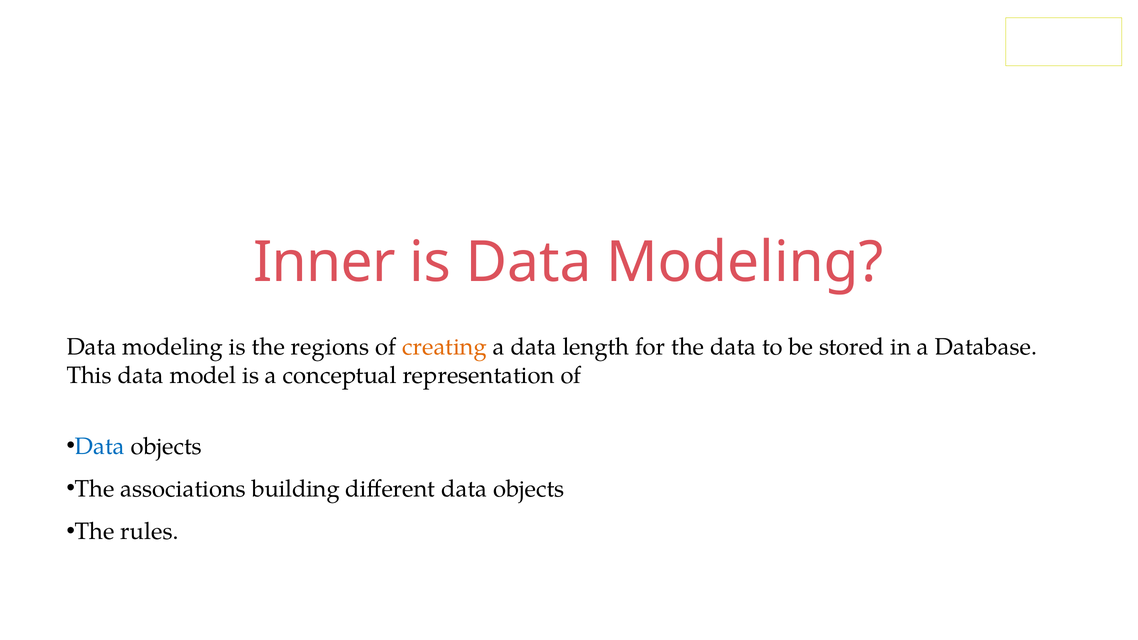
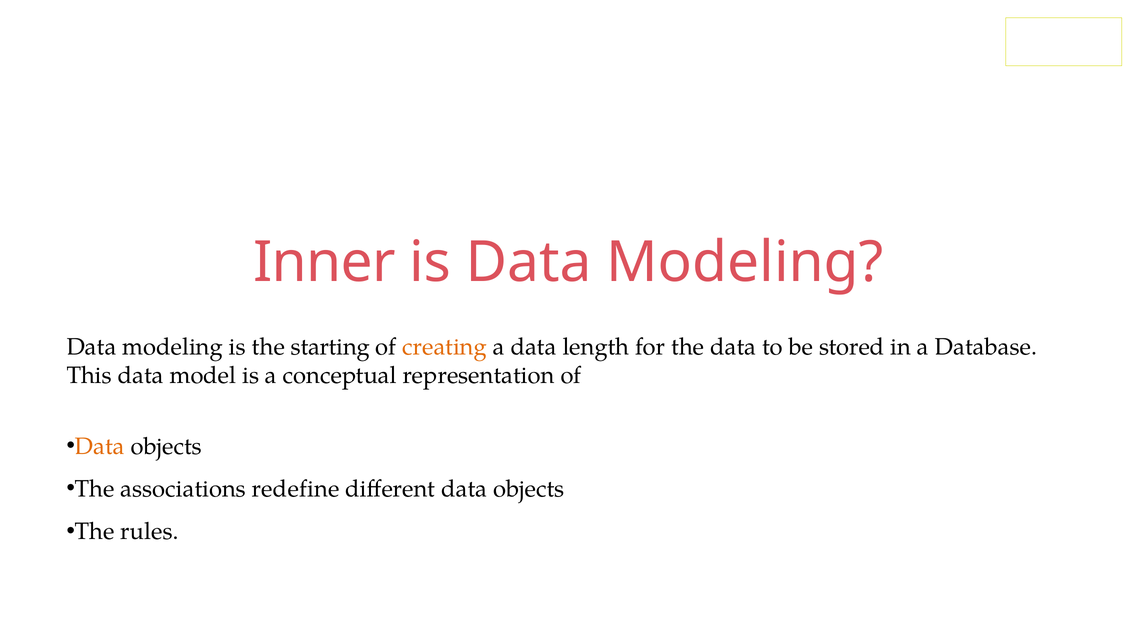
regions: regions -> starting
Data at (100, 446) colour: blue -> orange
building: building -> redefine
